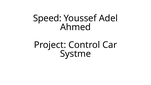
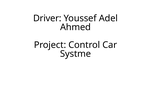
Speed: Speed -> Driver
